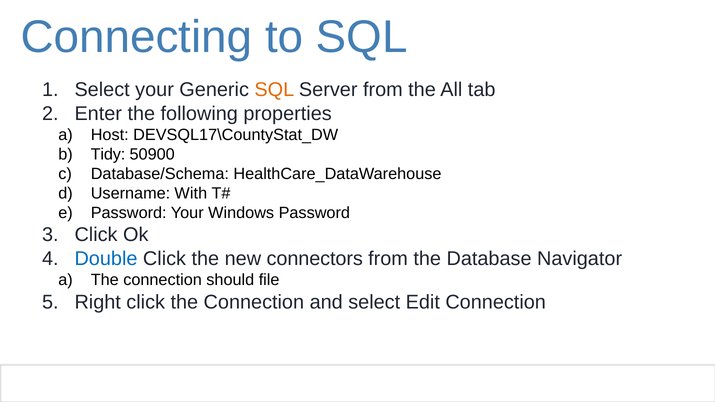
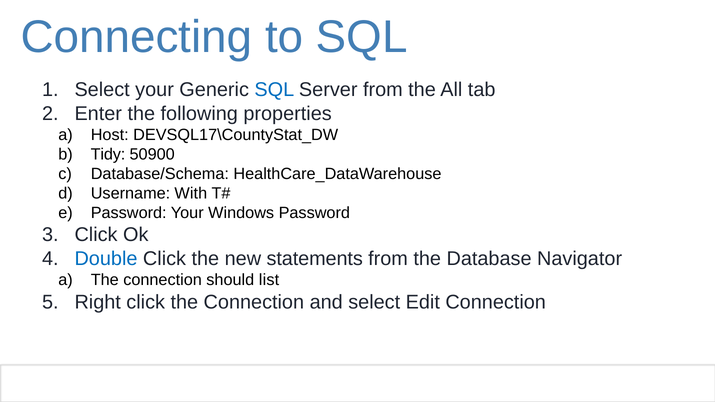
SQL at (274, 90) colour: orange -> blue
connectors: connectors -> statements
file: file -> list
